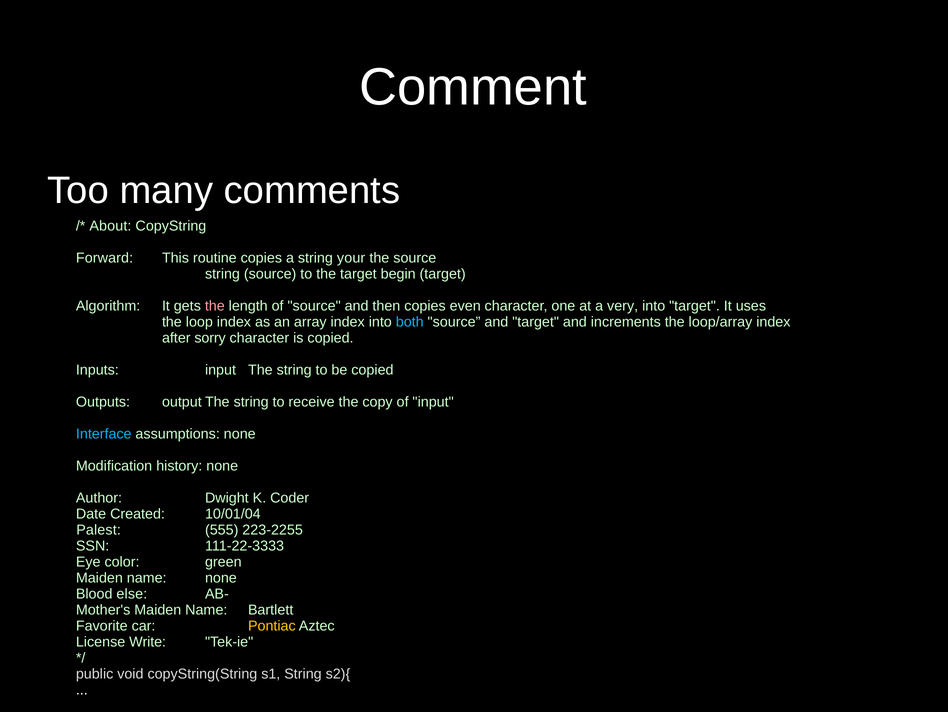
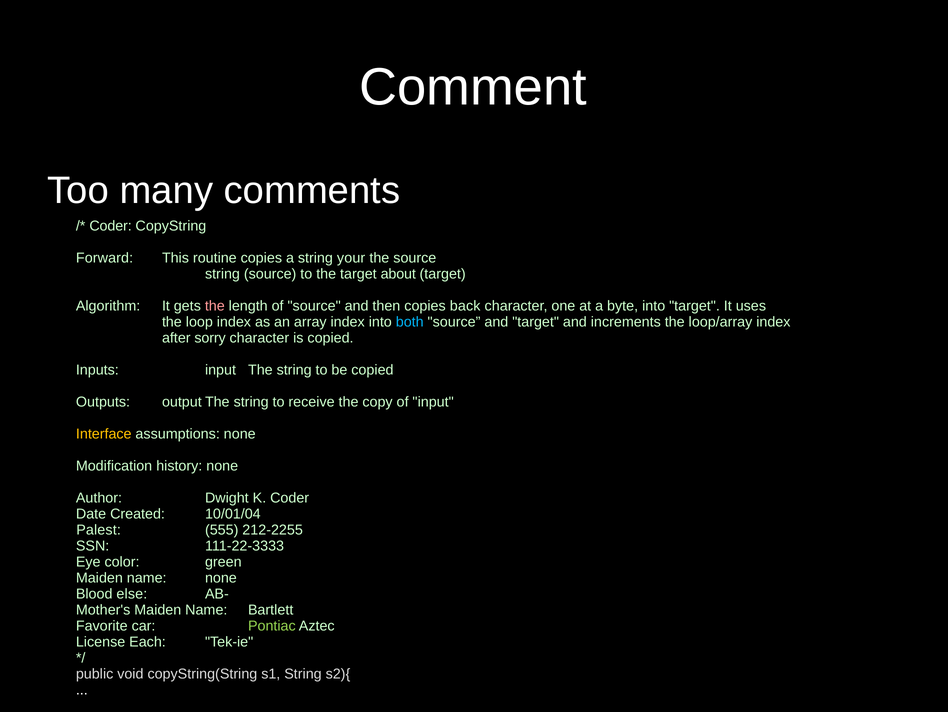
About at (110, 226): About -> Coder
begin: begin -> about
even: even -> back
very: very -> byte
Interface colour: light blue -> yellow
223-2255: 223-2255 -> 212-2255
Pontiac colour: yellow -> light green
Write: Write -> Each
